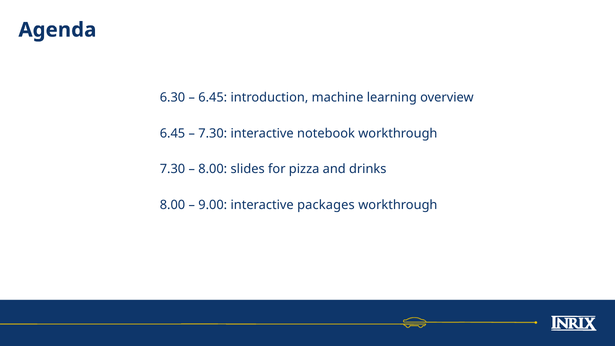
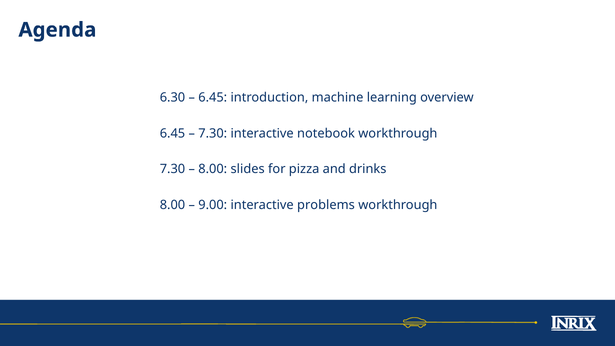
packages: packages -> problems
